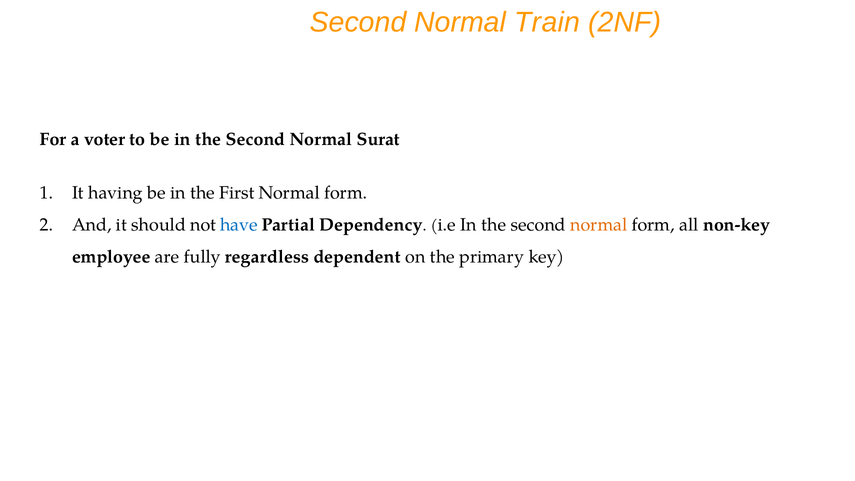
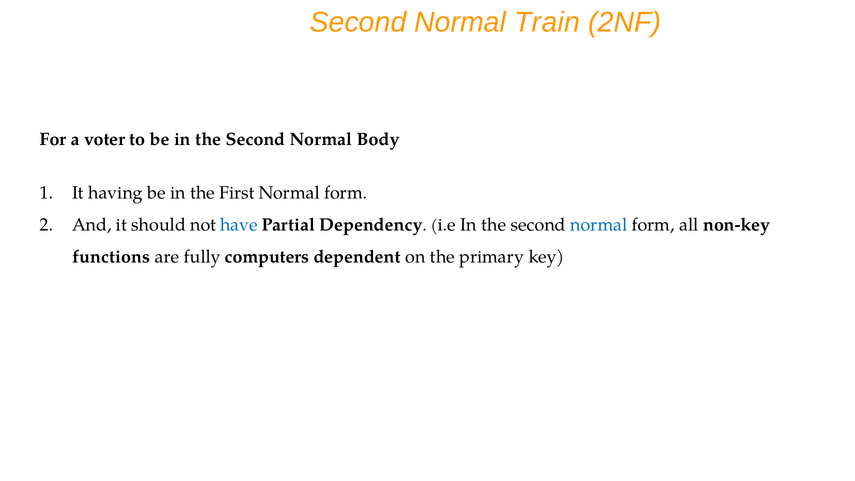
Surat: Surat -> Body
normal at (599, 225) colour: orange -> blue
employee: employee -> functions
regardless: regardless -> computers
